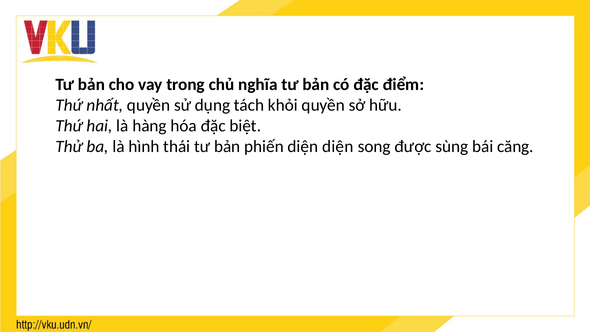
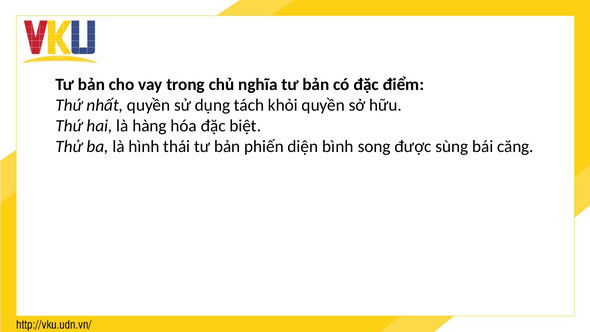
diện diện: diện -> bình
